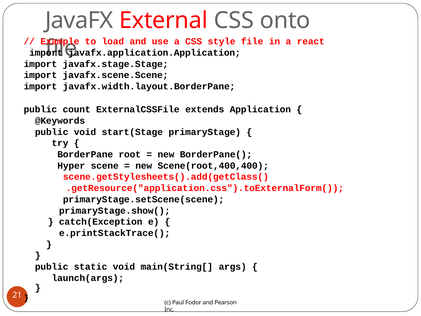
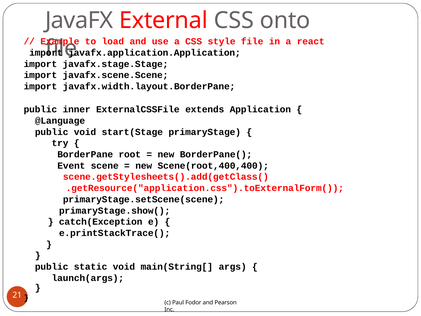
count: count -> inner
@Keywords: @Keywords -> @Language
Hyper: Hyper -> Event
